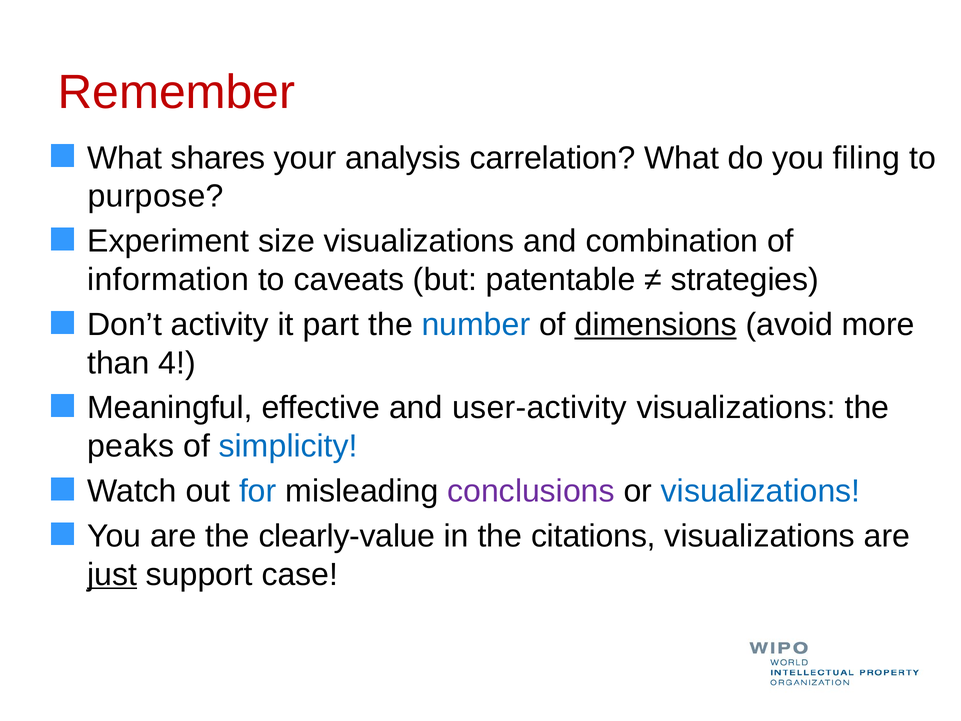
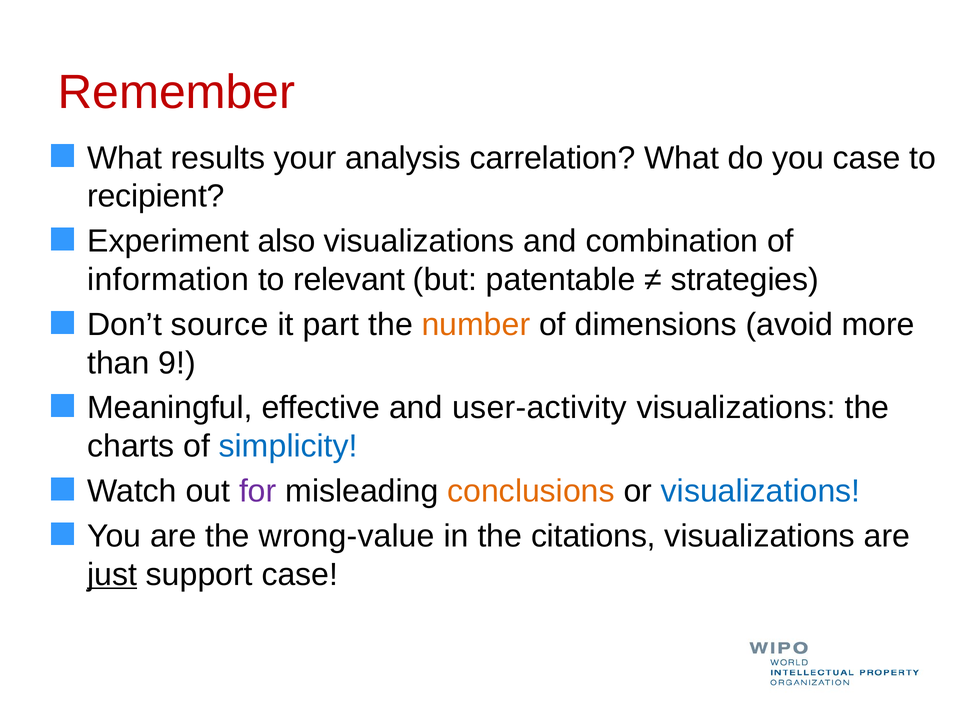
shares: shares -> results
you filing: filing -> case
purpose: purpose -> recipient
size: size -> also
caveats: caveats -> relevant
activity: activity -> source
number colour: blue -> orange
dimensions underline: present -> none
4: 4 -> 9
peaks: peaks -> charts
for colour: blue -> purple
conclusions colour: purple -> orange
clearly-value: clearly-value -> wrong-value
